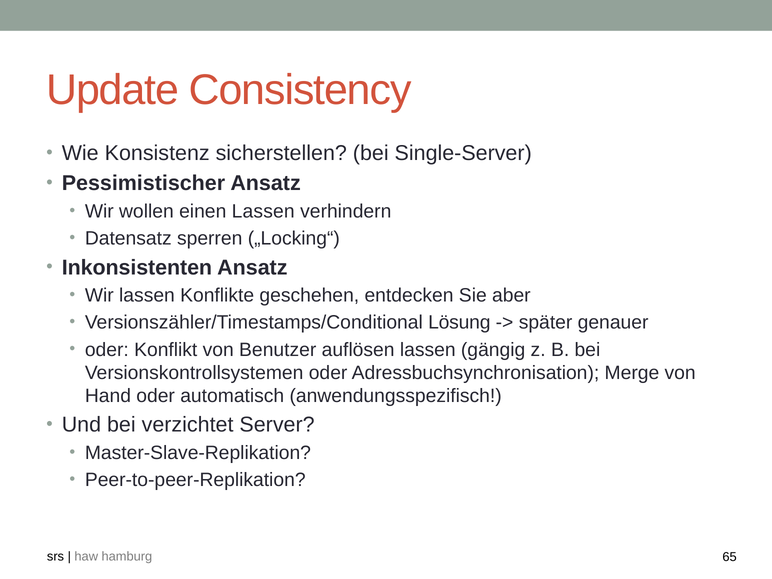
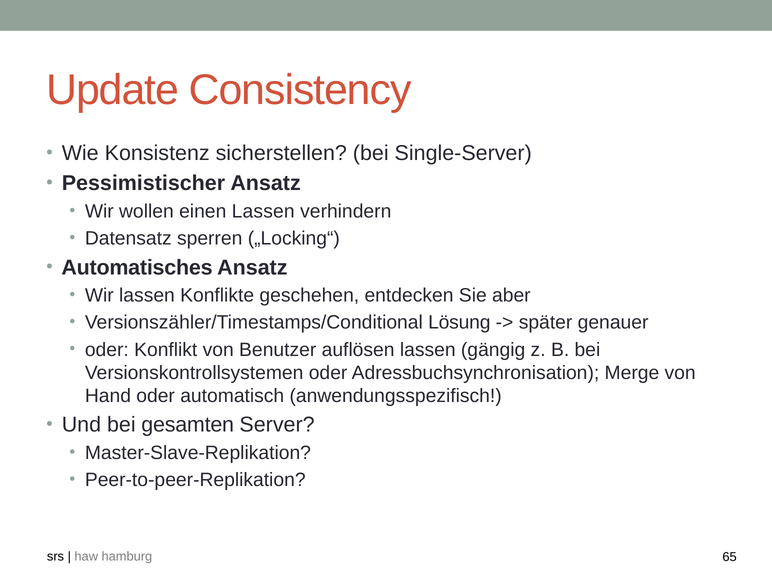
Inkonsistenten: Inkonsistenten -> Automatisches
verzichtet: verzichtet -> gesamten
